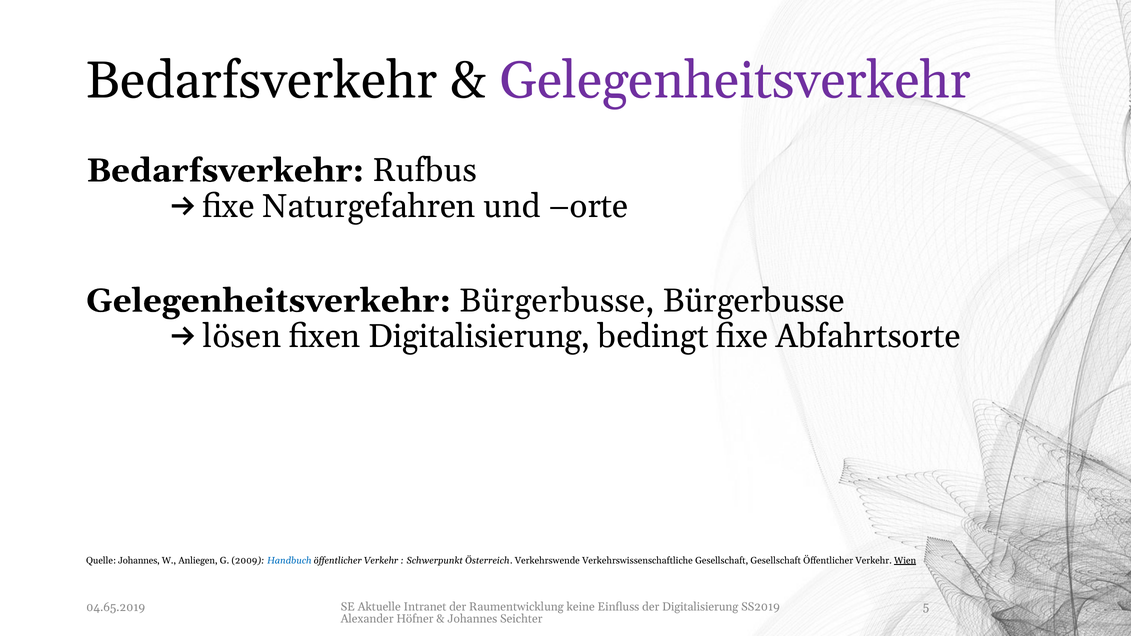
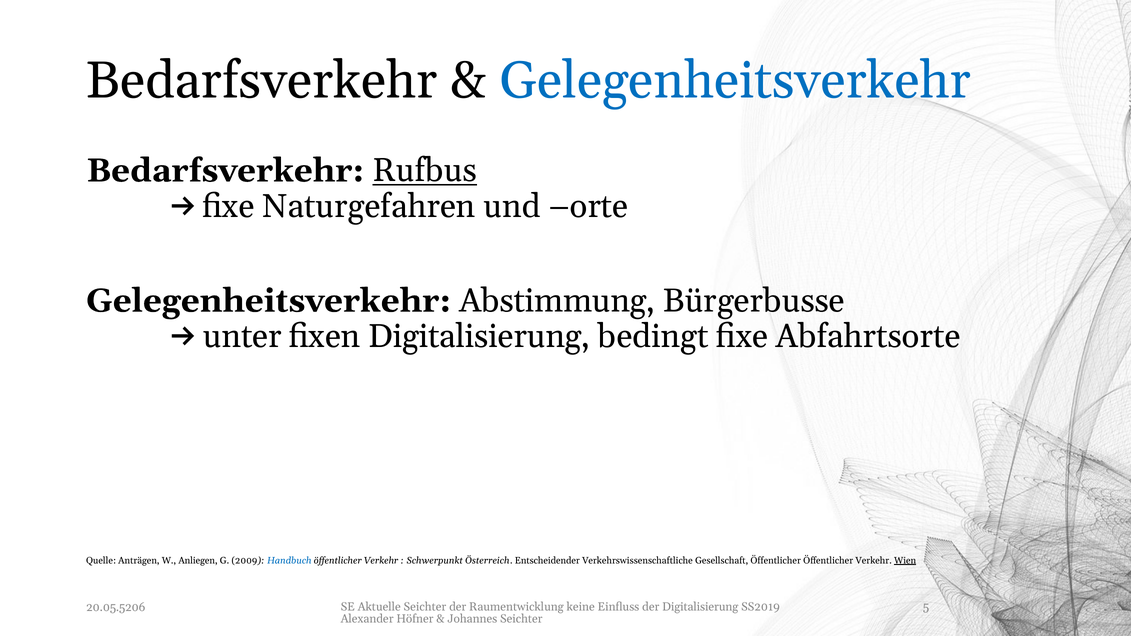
Gelegenheitsverkehr at (735, 81) colour: purple -> blue
Rufbus underline: none -> present
Gelegenheitsverkehr Bürgerbusse: Bürgerbusse -> Abstimmung
lösen: lösen -> unter
Quelle Johannes: Johannes -> Anträgen
Verkehrswende: Verkehrswende -> Entscheidender
Gesellschaft Gesellschaft: Gesellschaft -> Öffentlicher
Aktuelle Intranet: Intranet -> Seichter
04.65.2019: 04.65.2019 -> 20.05.5206
